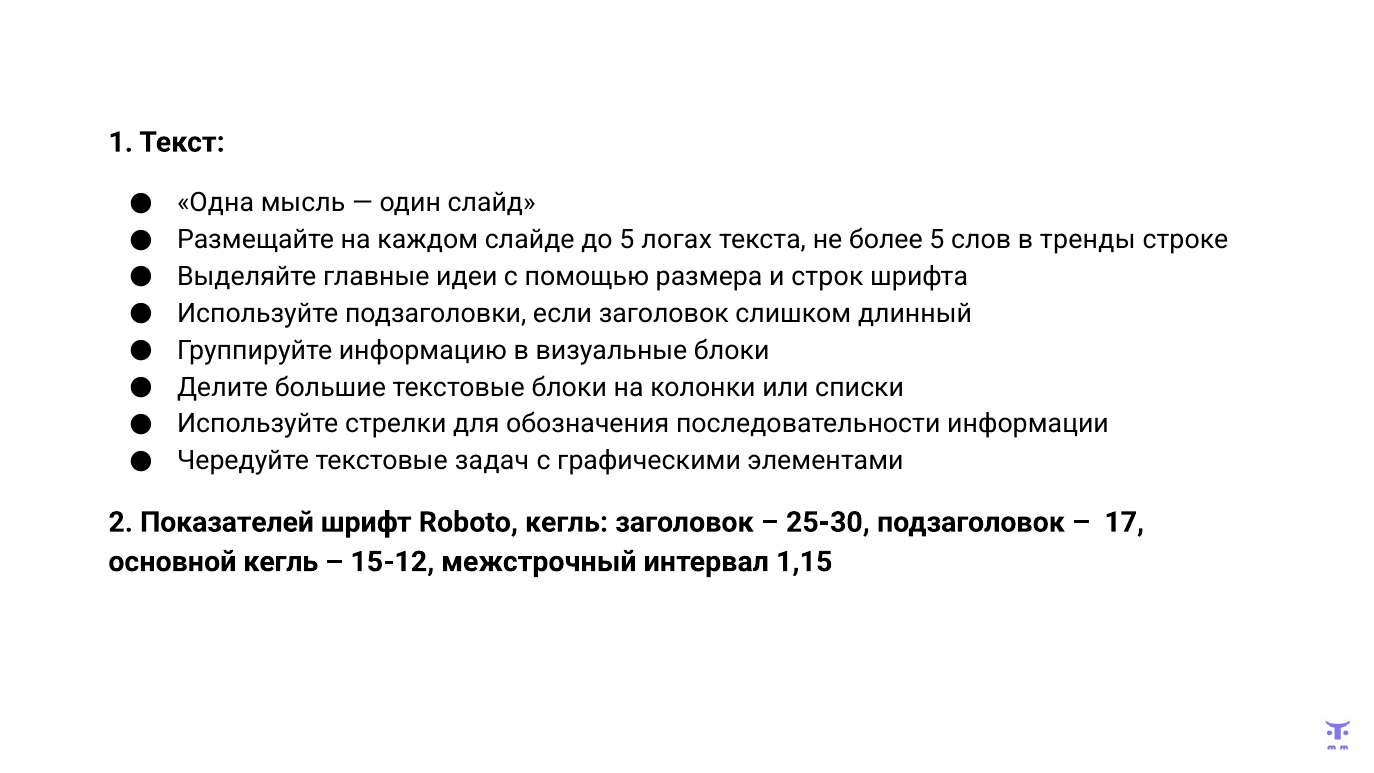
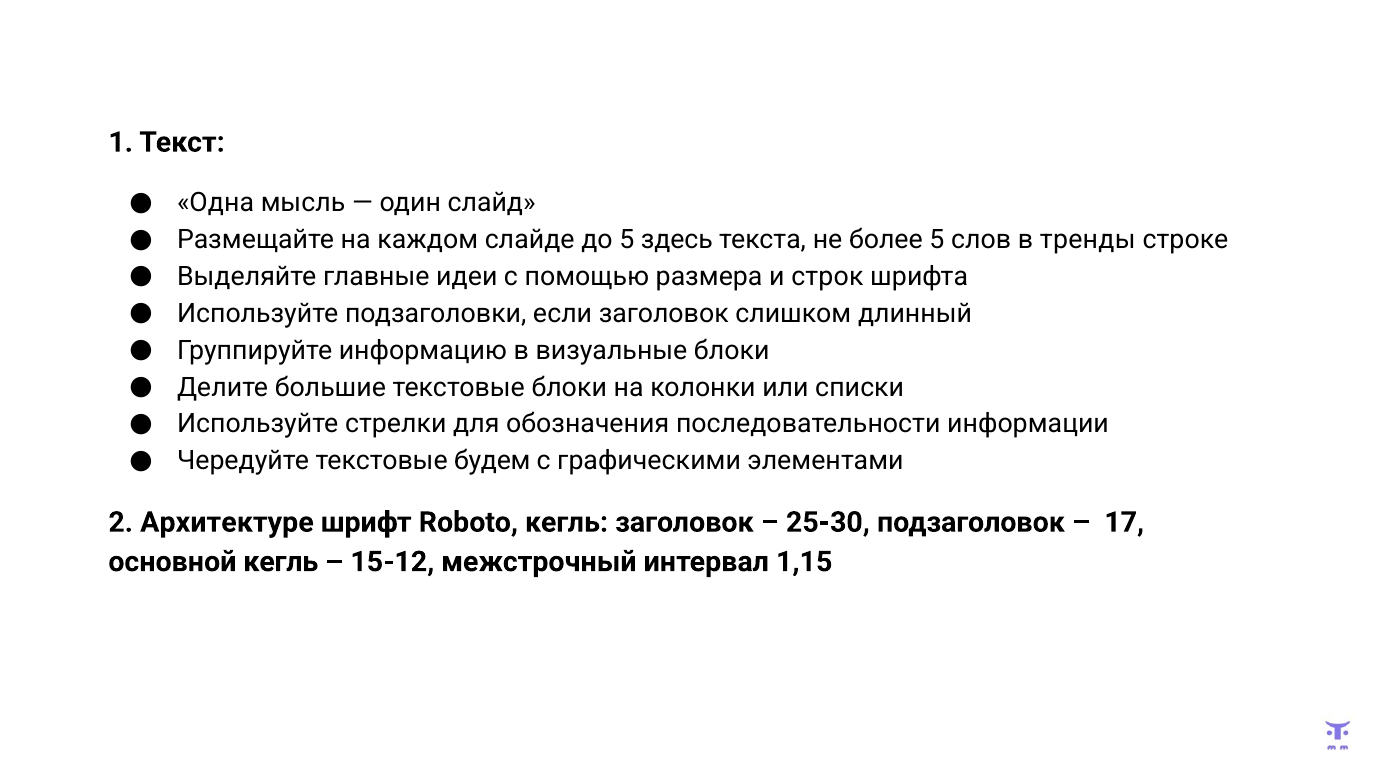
логах: логах -> здесь
задач: задач -> будем
Показателей: Показателей -> Архитектуре
